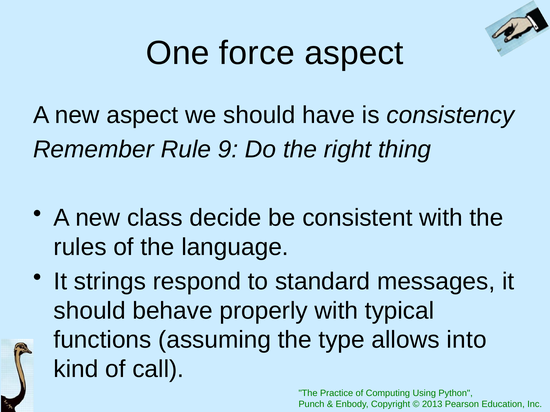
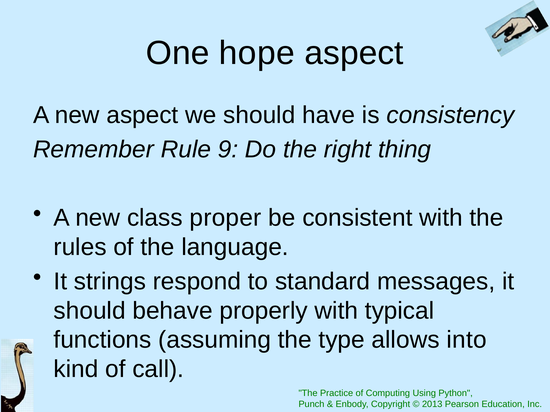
force: force -> hope
decide: decide -> proper
